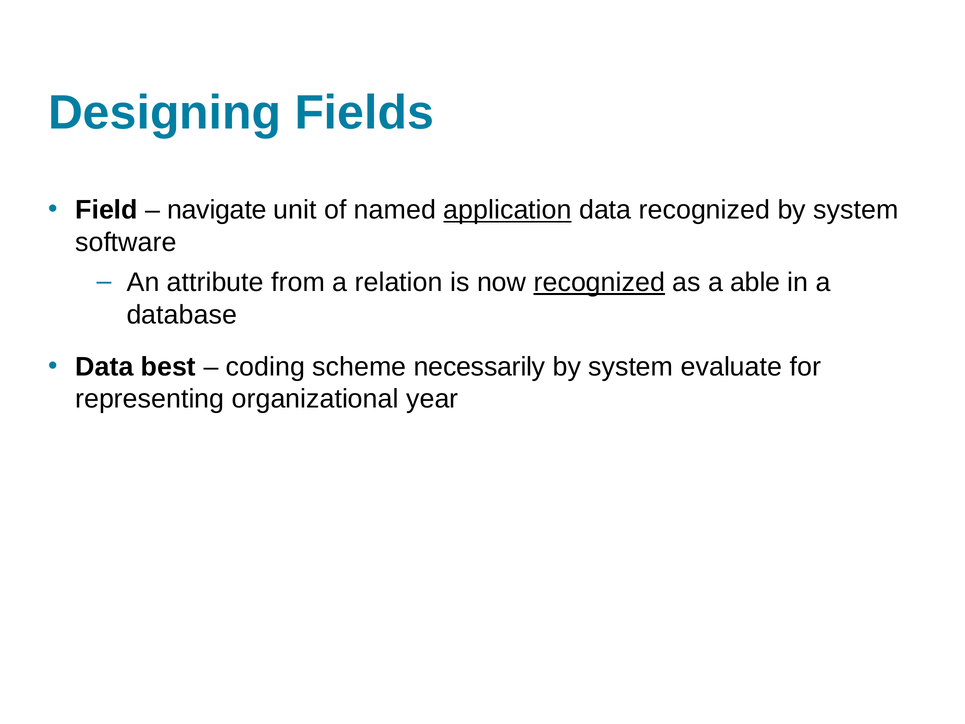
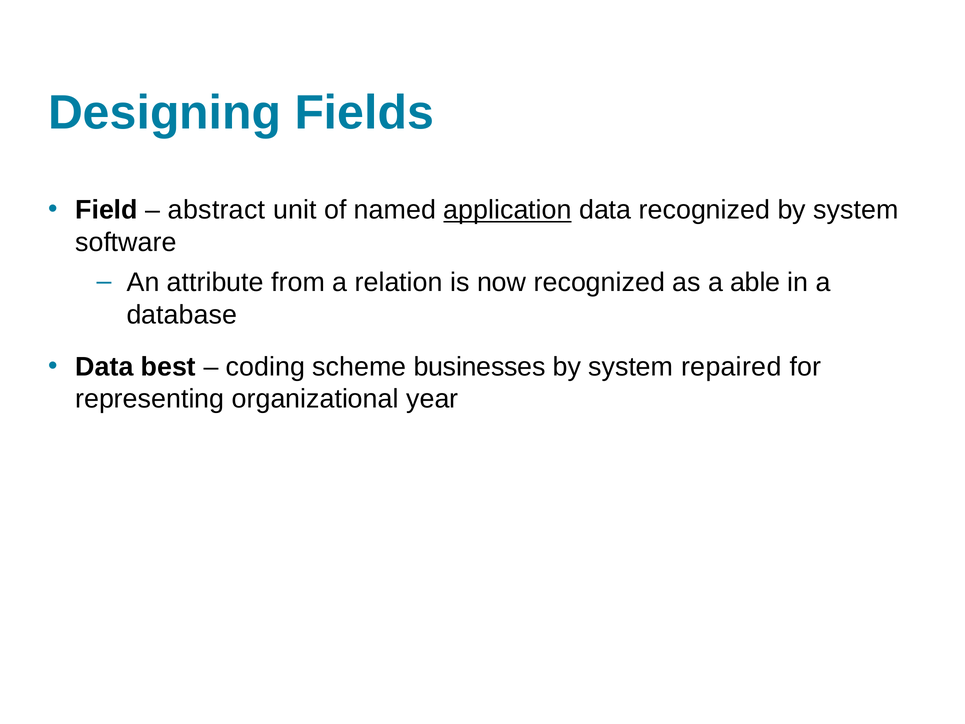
navigate: navigate -> abstract
recognized at (599, 282) underline: present -> none
necessarily: necessarily -> businesses
evaluate: evaluate -> repaired
